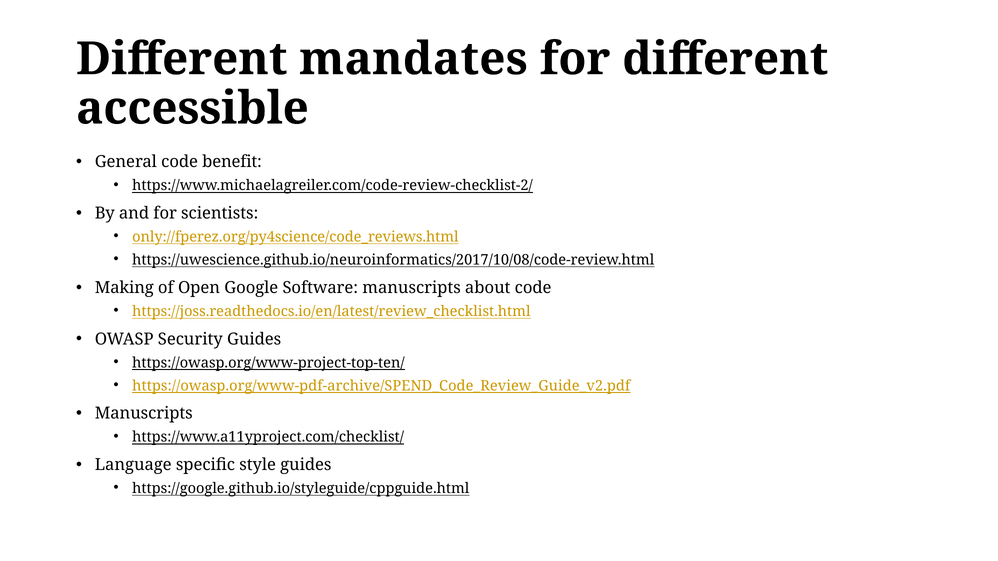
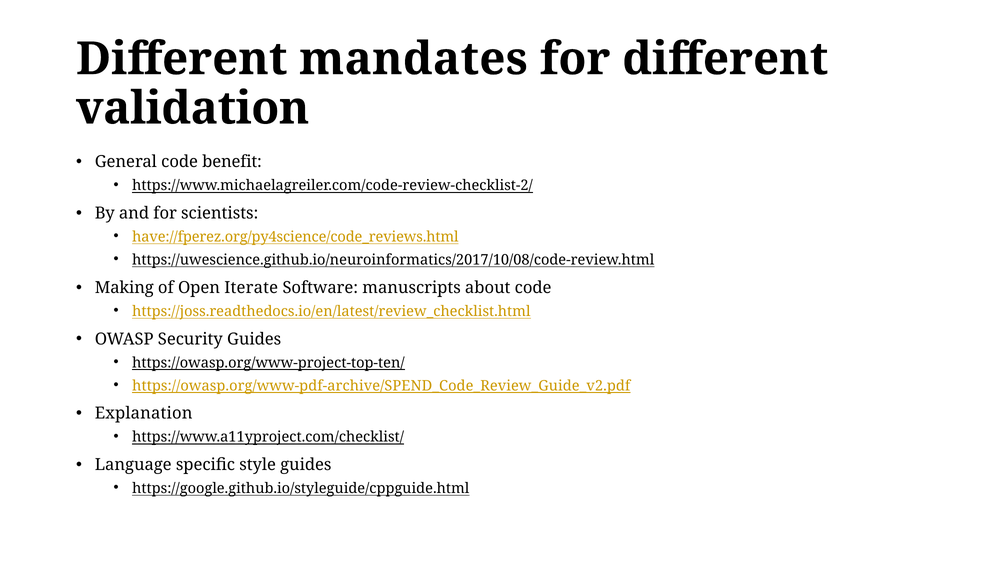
accessible: accessible -> validation
only://fperez.org/py4science/code_reviews.html: only://fperez.org/py4science/code_reviews.html -> have://fperez.org/py4science/code_reviews.html
Google: Google -> Iterate
Manuscripts at (144, 414): Manuscripts -> Explanation
